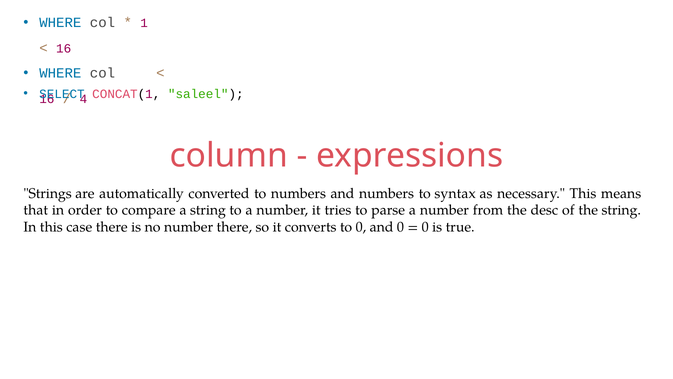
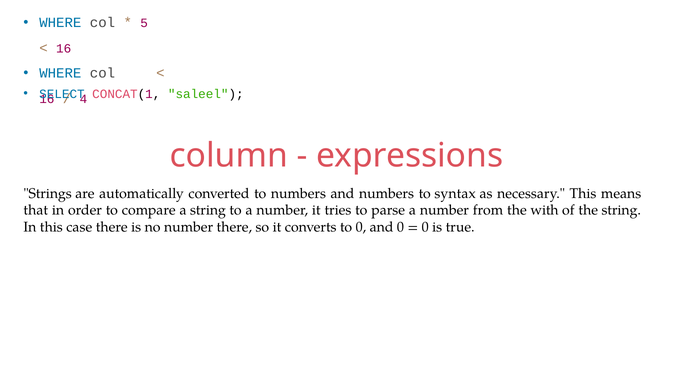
1: 1 -> 5
desc: desc -> with
